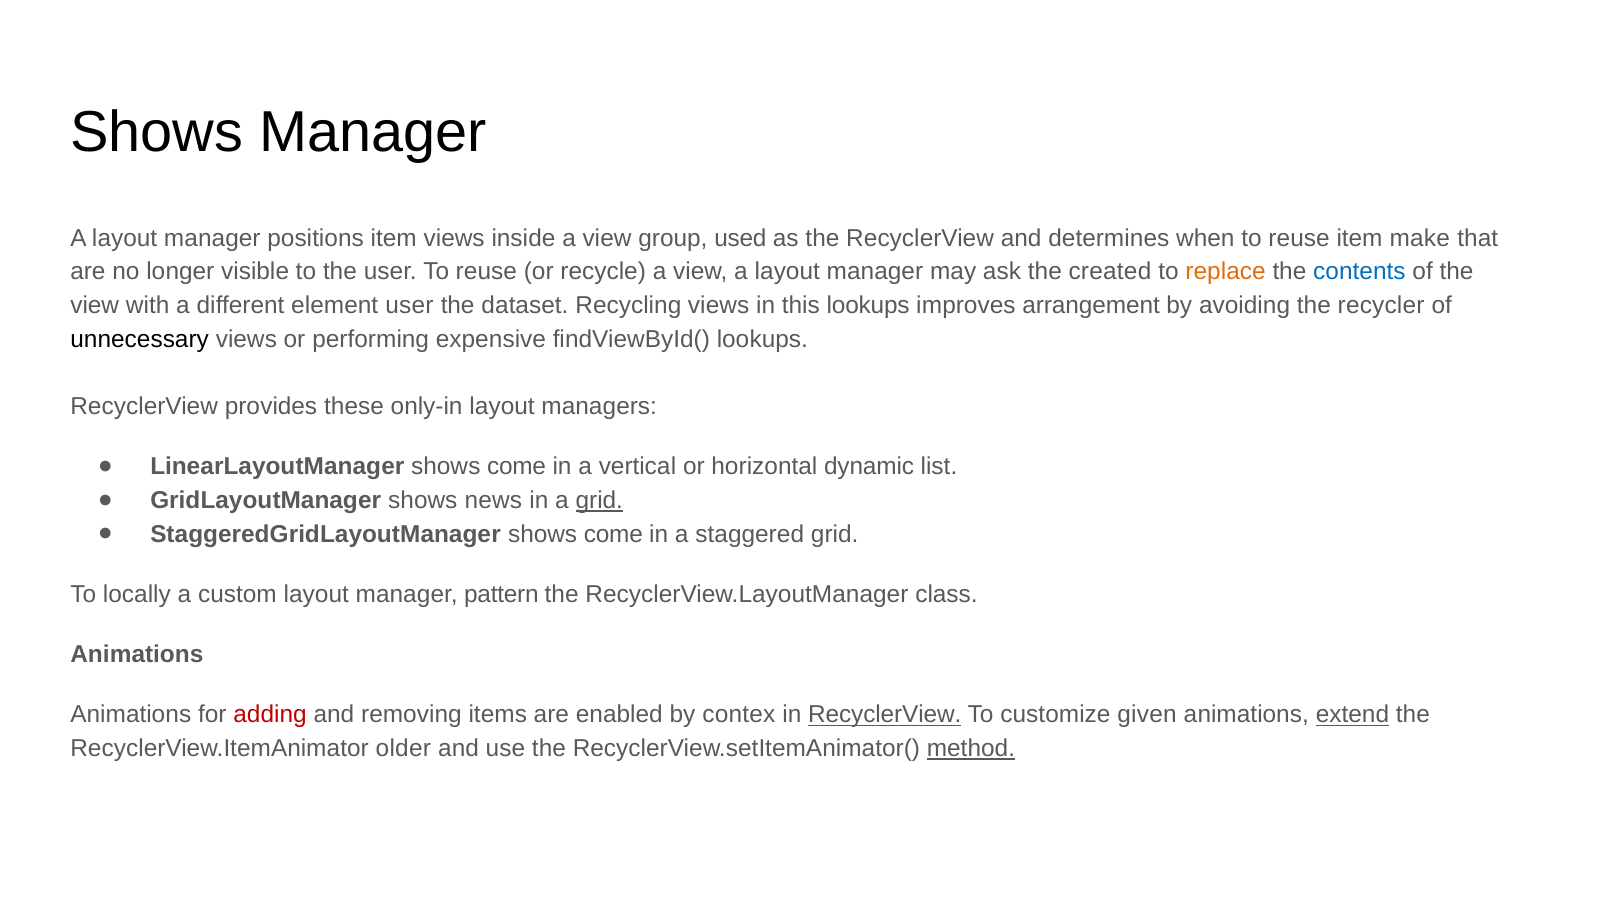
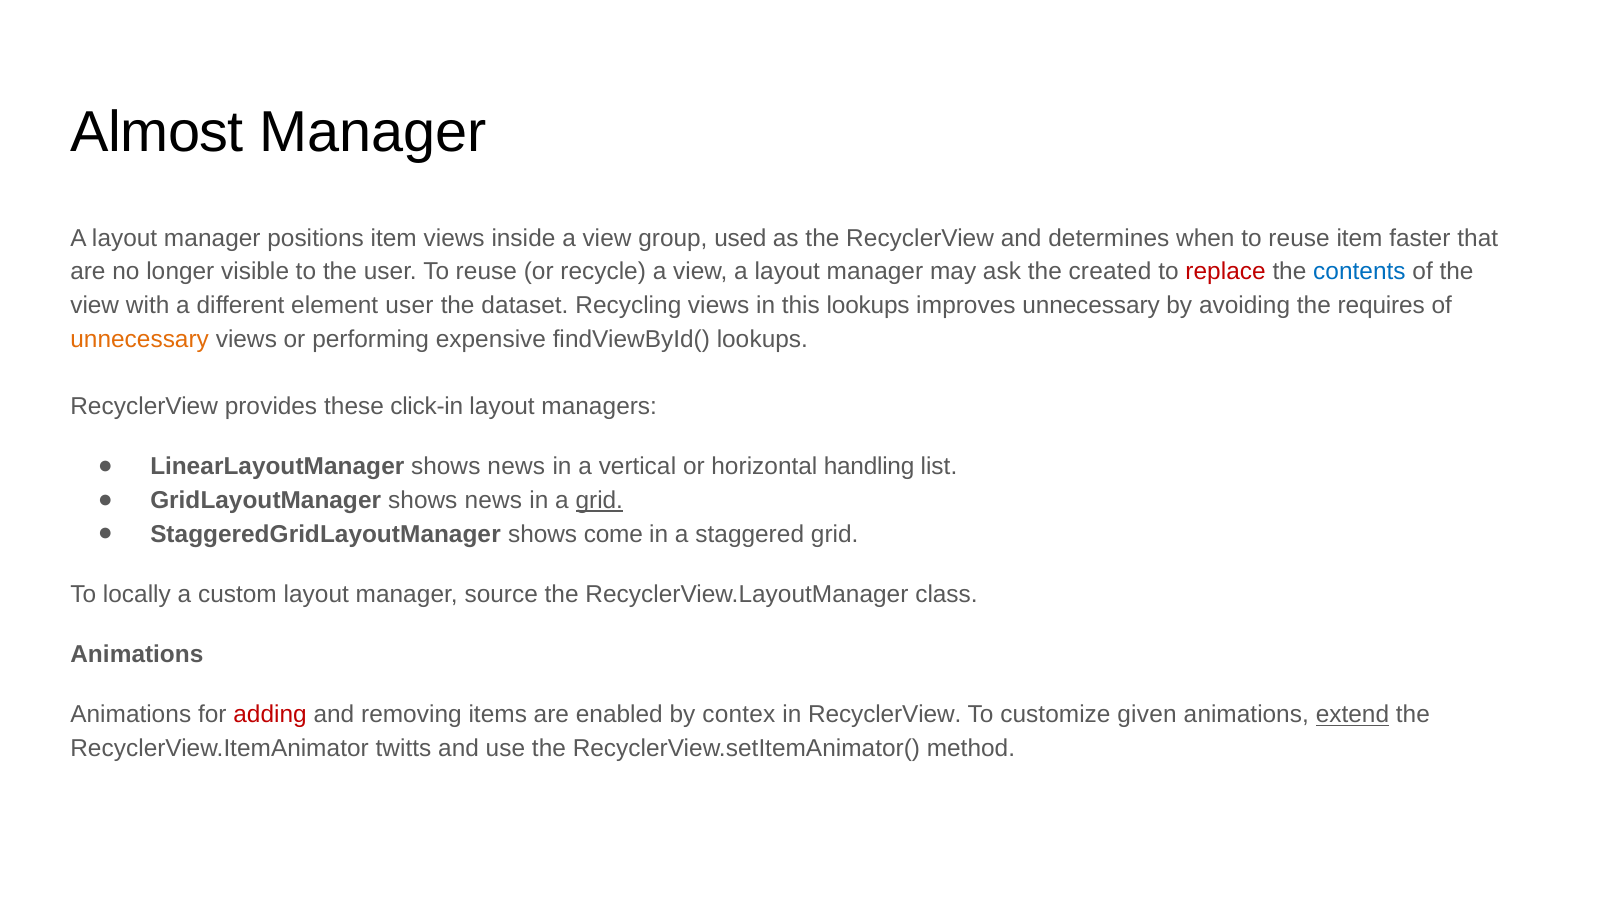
Shows at (157, 132): Shows -> Almost
make: make -> faster
replace colour: orange -> red
improves arrangement: arrangement -> unnecessary
recycler: recycler -> requires
unnecessary at (140, 339) colour: black -> orange
only-in: only-in -> click-in
LinearLayoutManager shows come: come -> news
dynamic: dynamic -> handling
pattern: pattern -> source
RecyclerView at (885, 714) underline: present -> none
older: older -> twitts
method underline: present -> none
